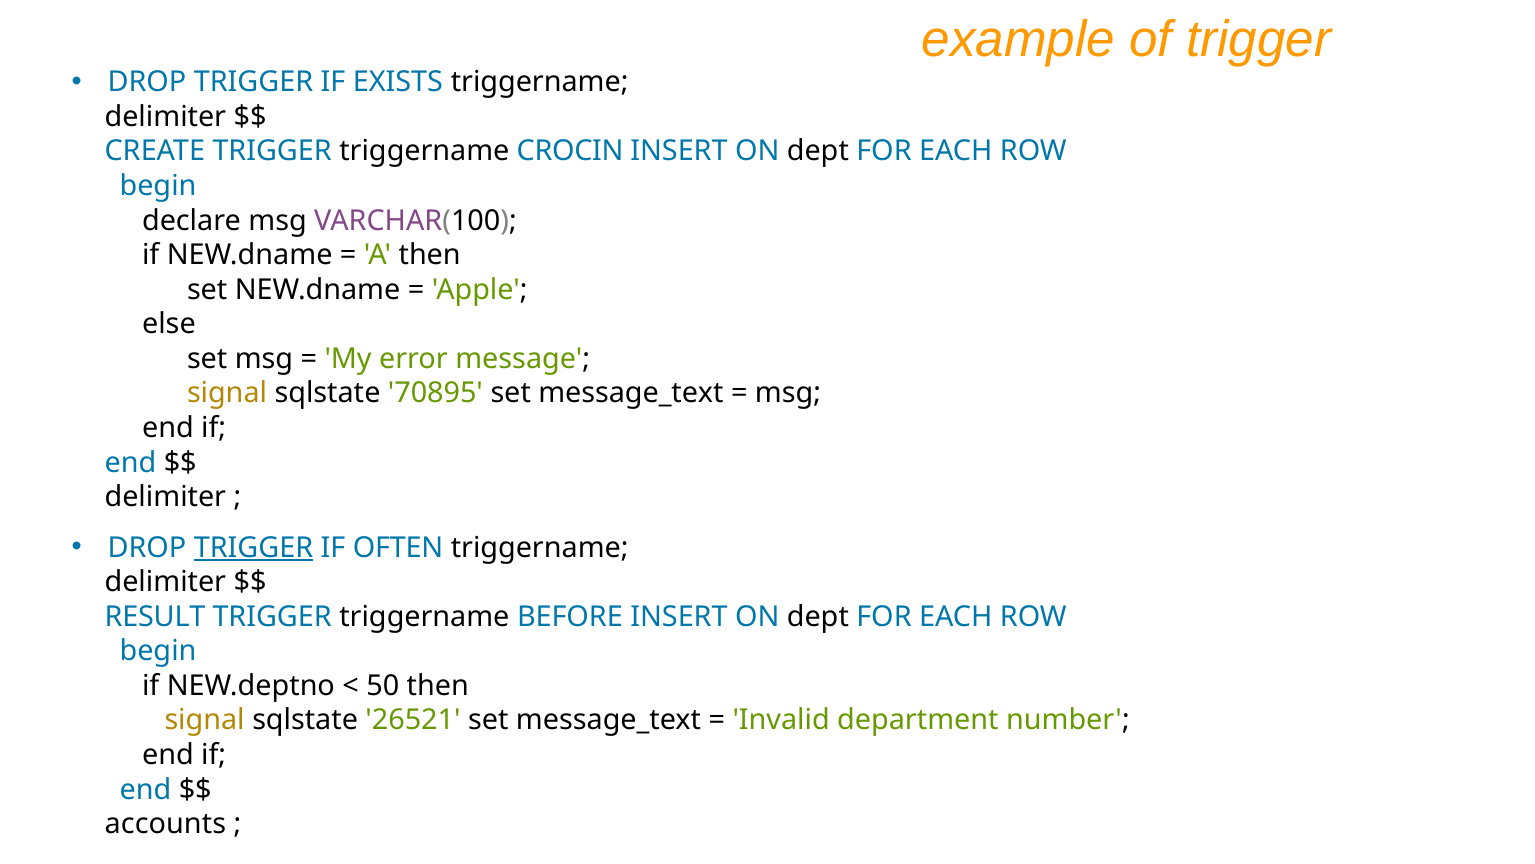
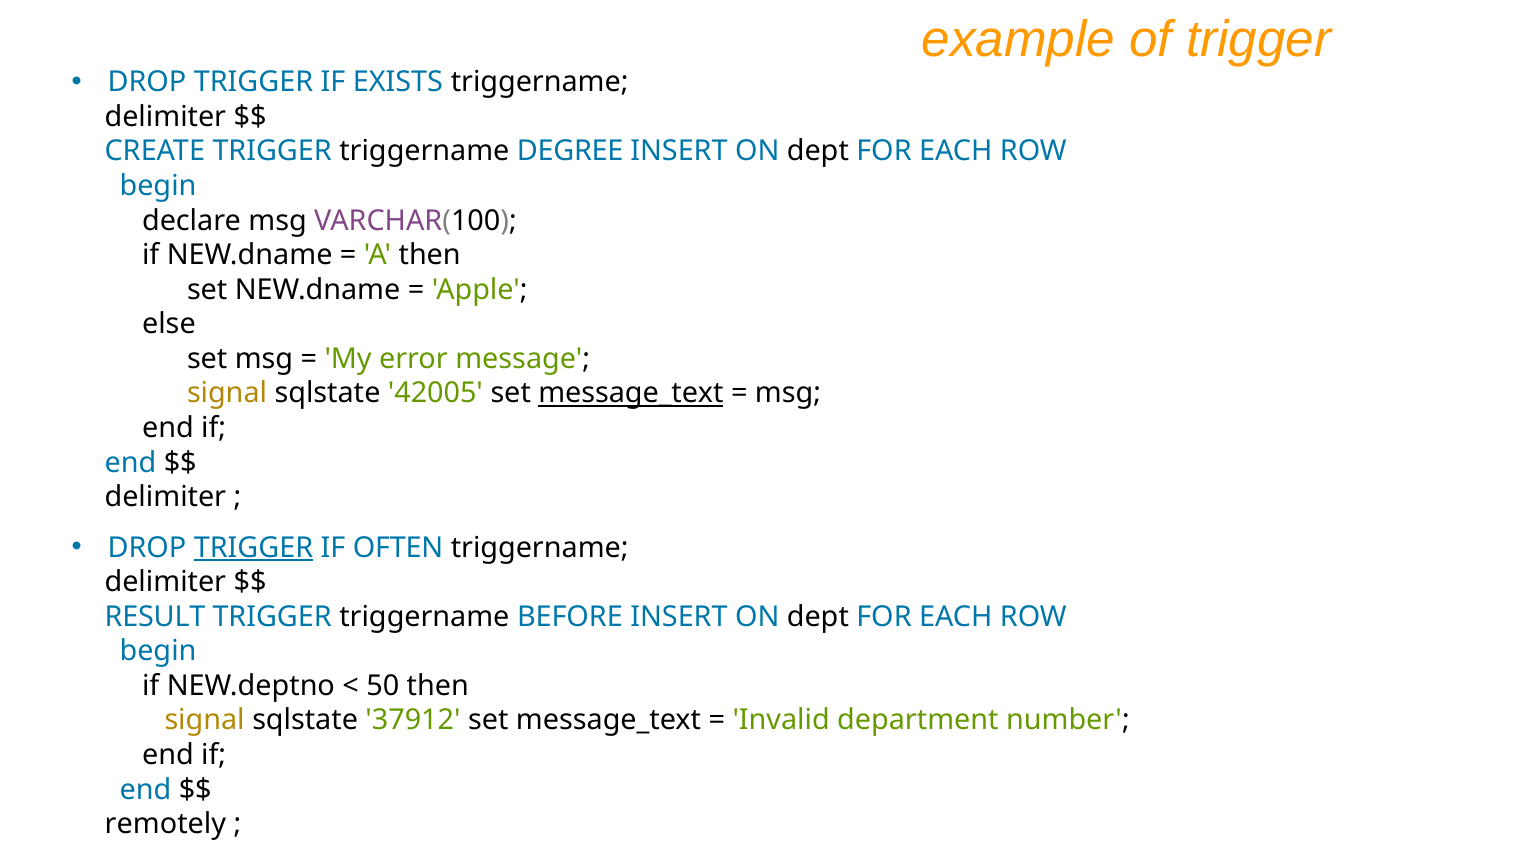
CROCIN: CROCIN -> DEGREE
70895: 70895 -> 42005
message_text at (631, 393) underline: none -> present
26521: 26521 -> 37912
accounts: accounts -> remotely
